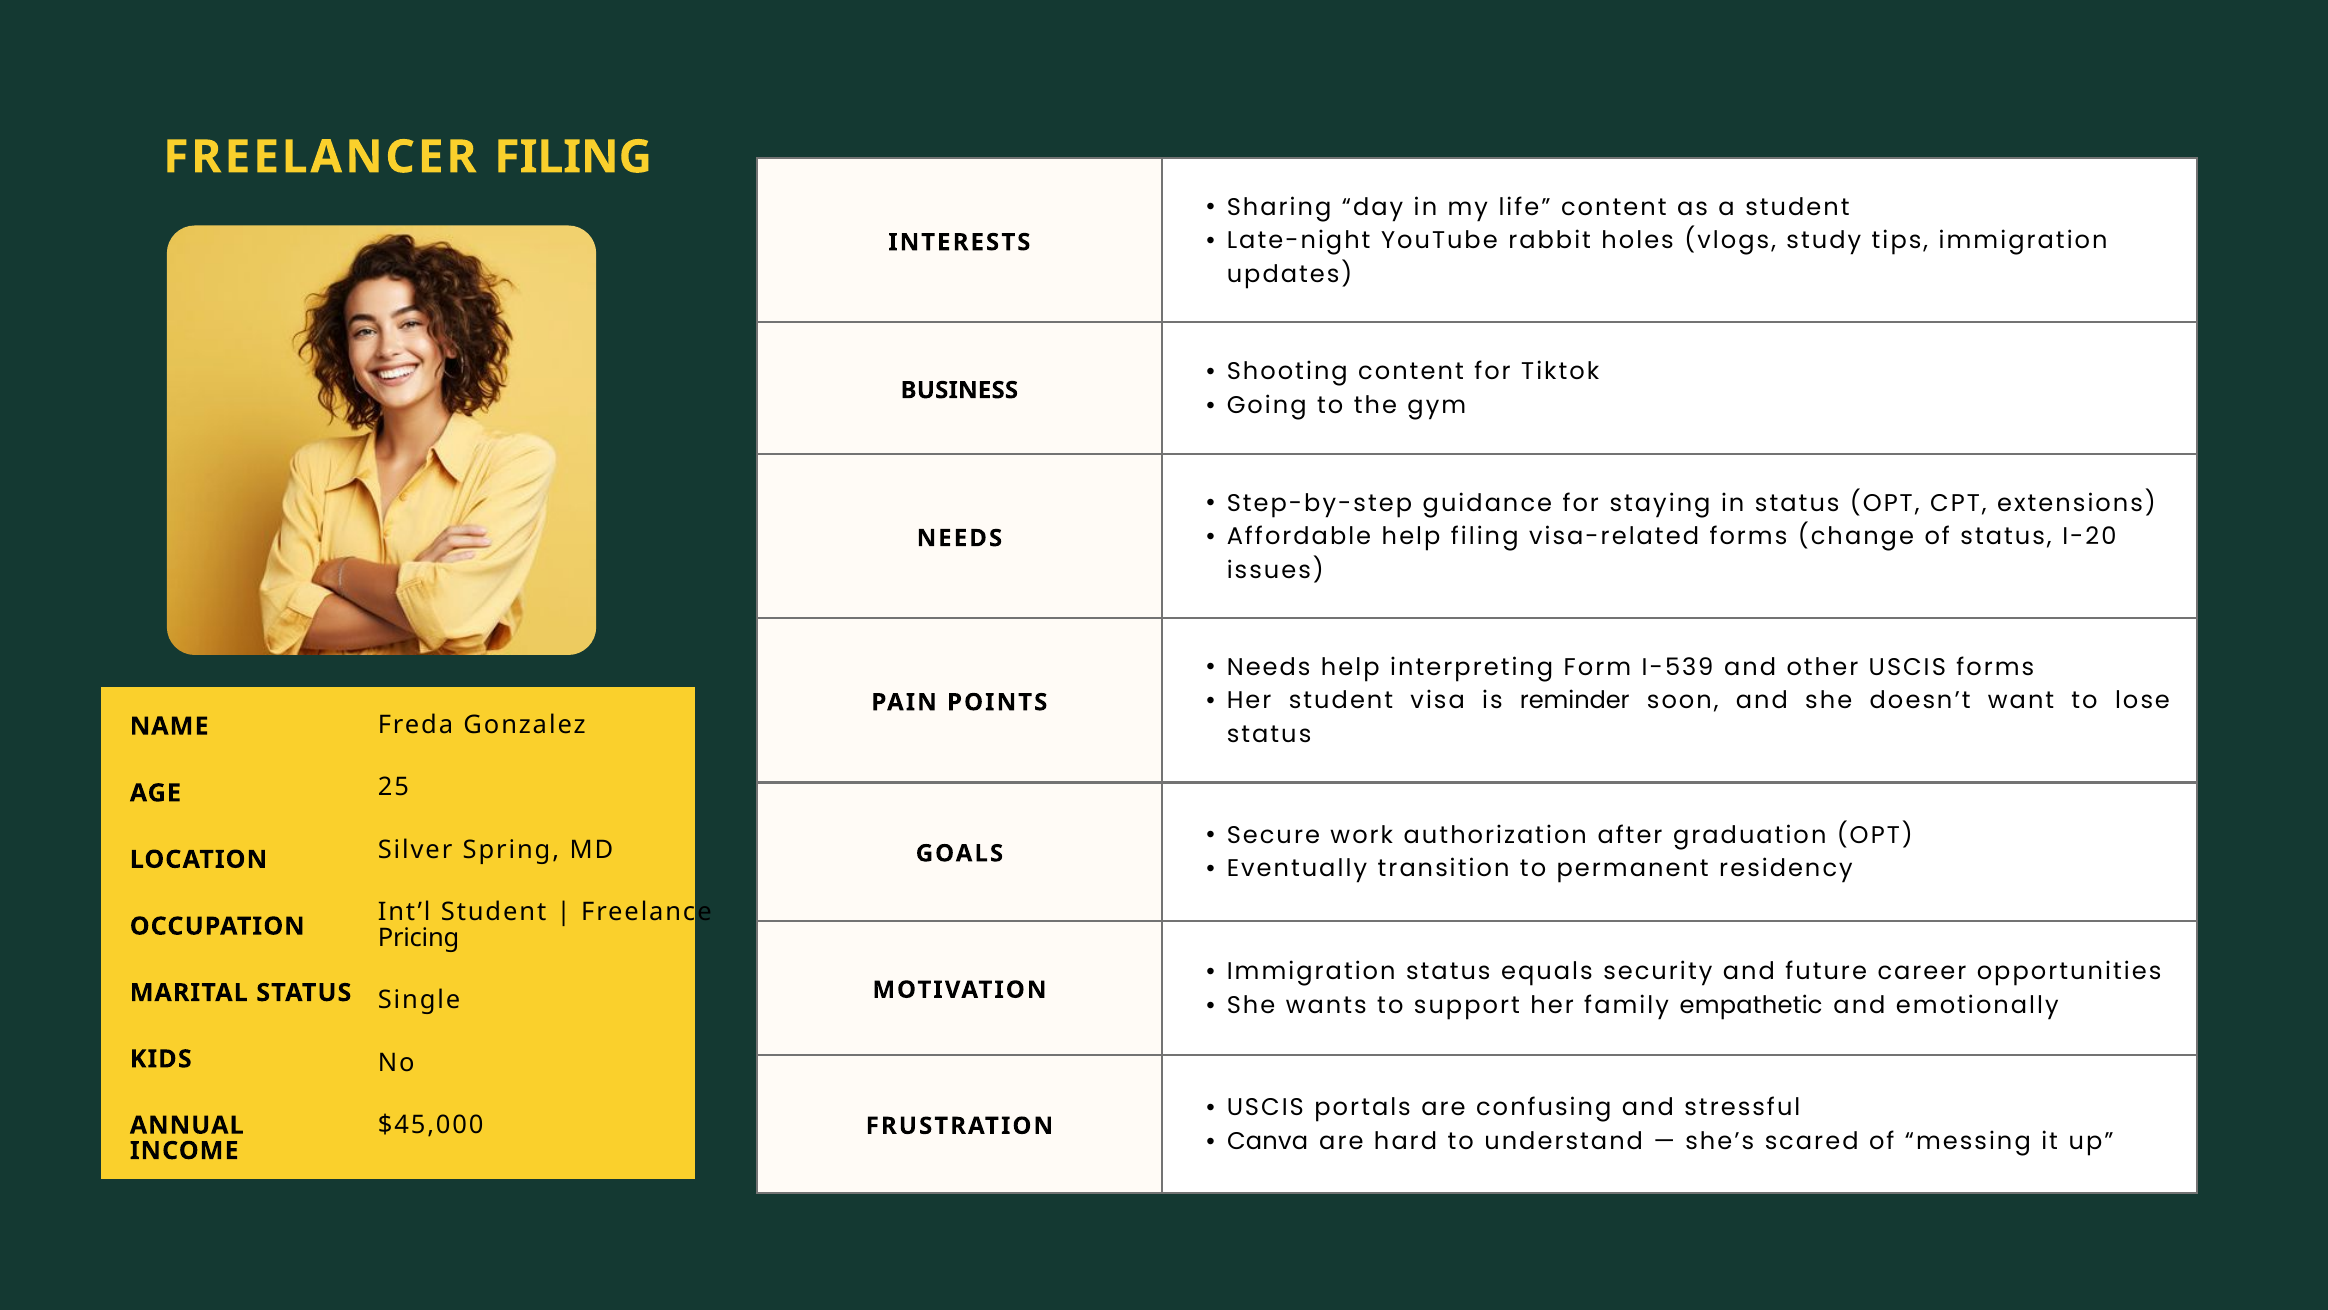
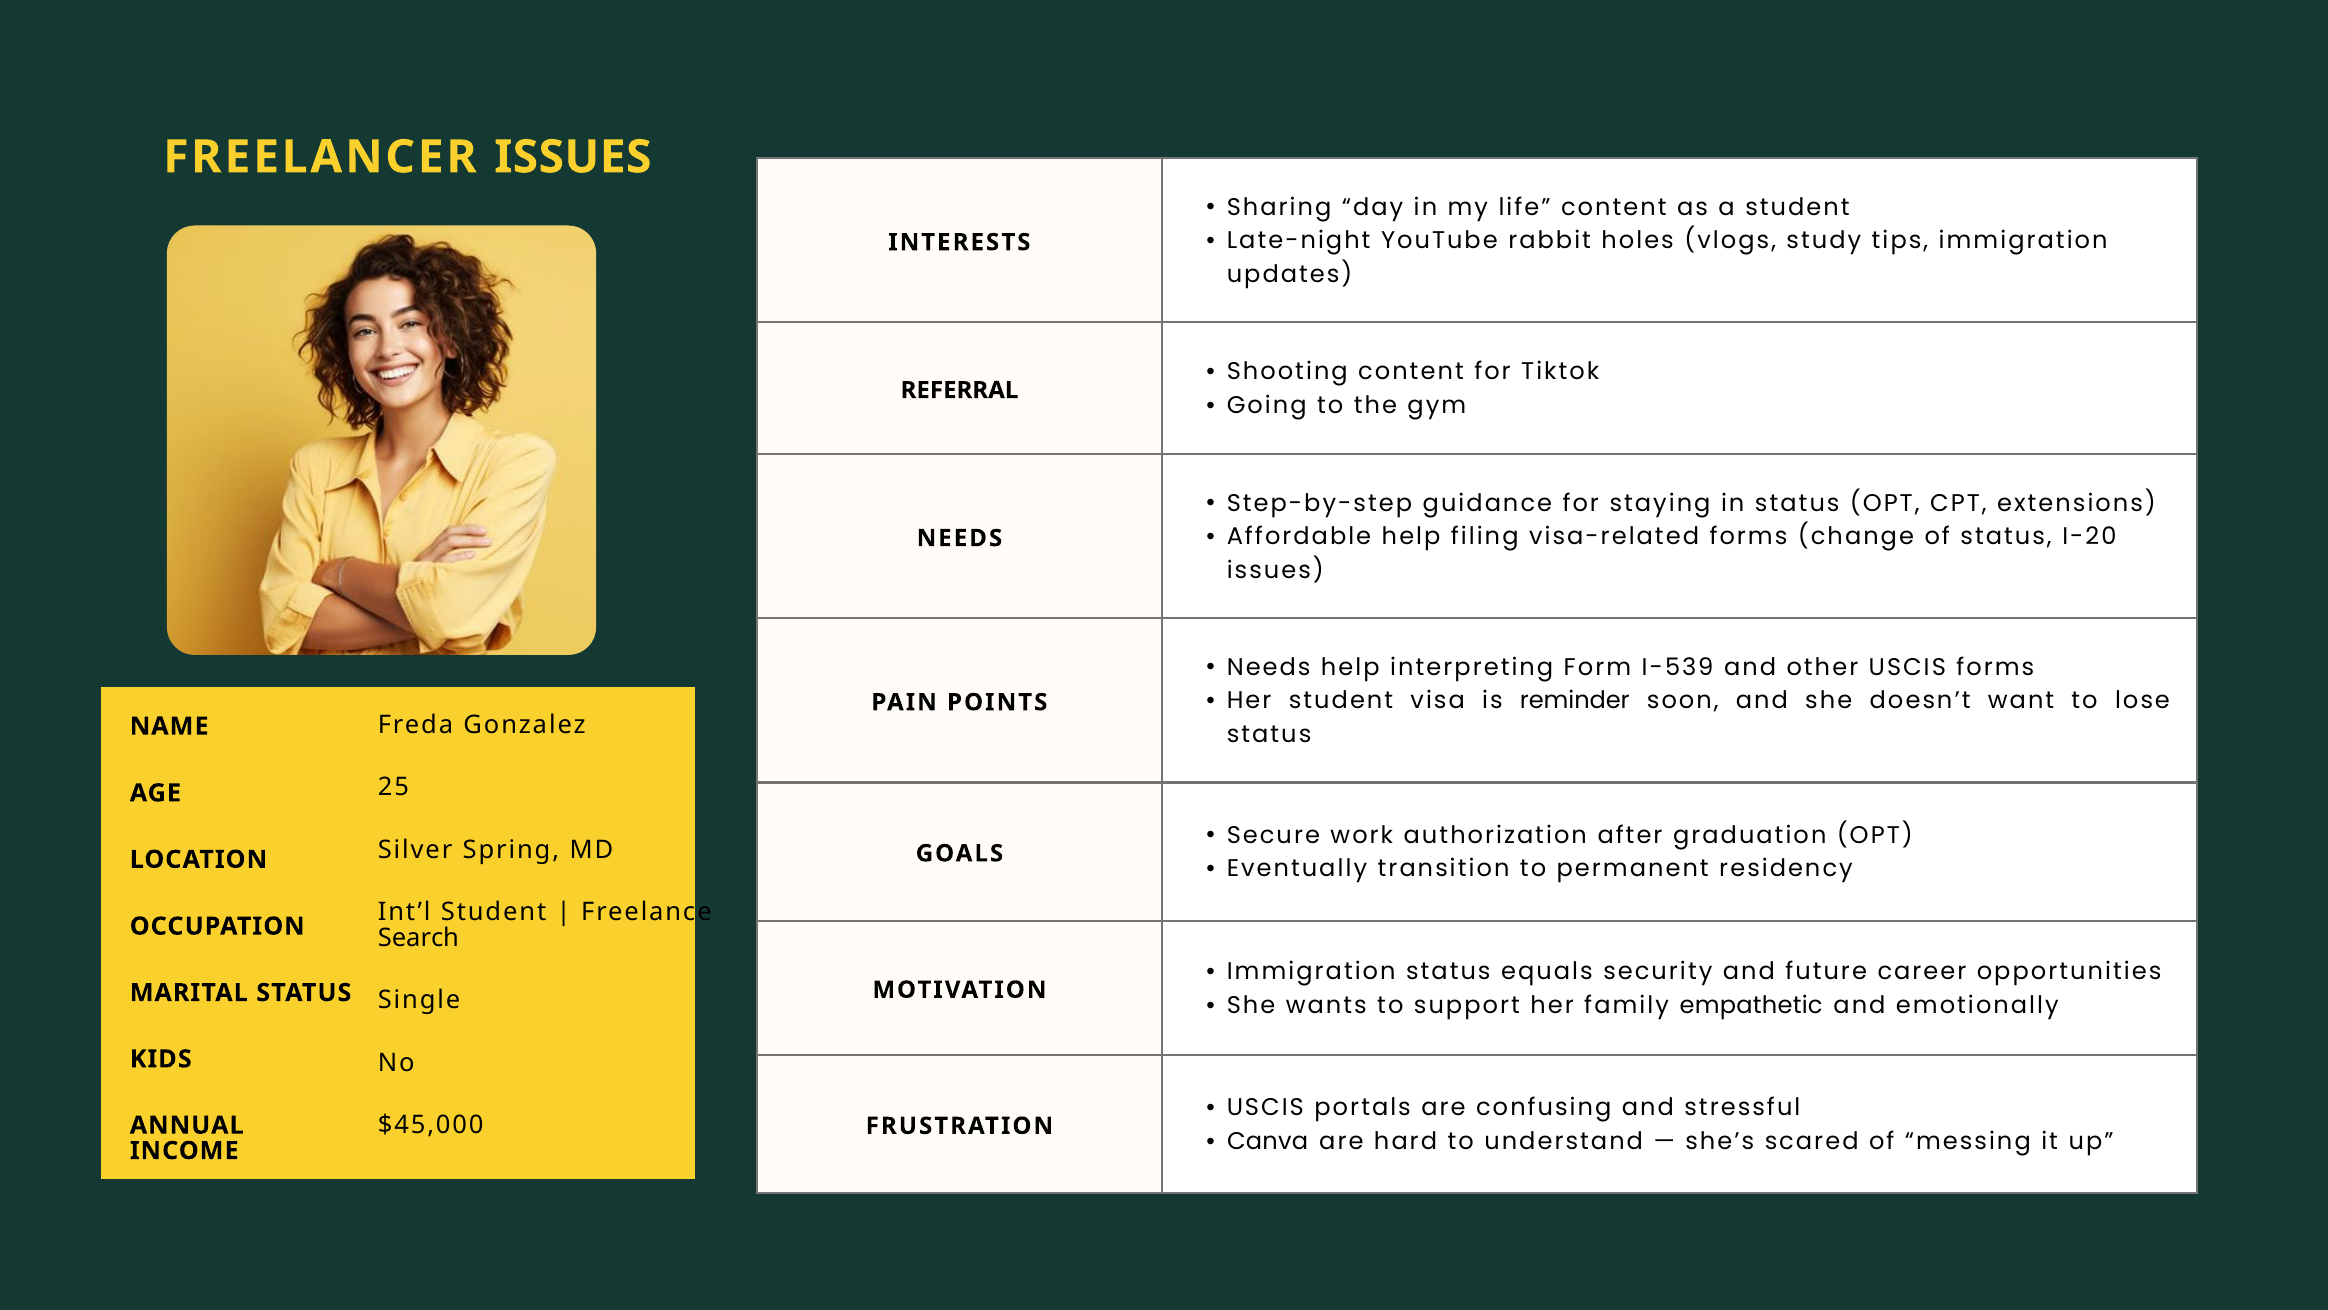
FREELANCER FILING: FILING -> ISSUES
BUSINESS: BUSINESS -> REFERRAL
Pricing: Pricing -> Search
